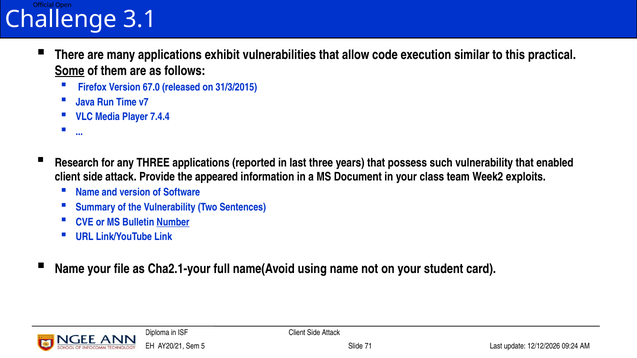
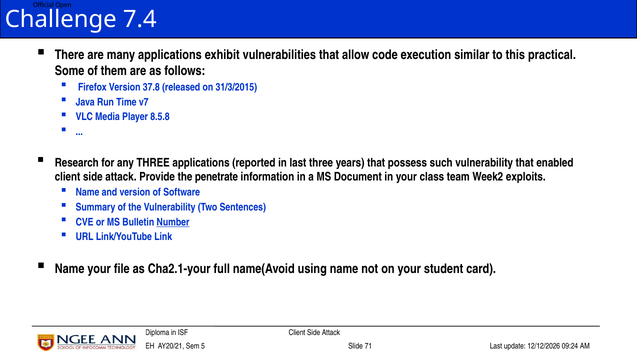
3.1: 3.1 -> 7.4
Some underline: present -> none
67.0: 67.0 -> 37.8
7.4.4: 7.4.4 -> 8.5.8
appeared: appeared -> penetrate
